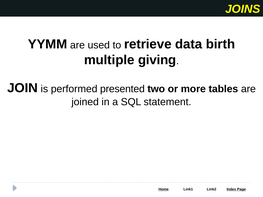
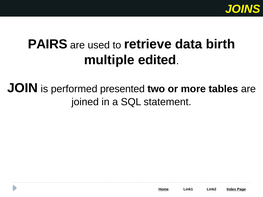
YYMM: YYMM -> PAIRS
giving: giving -> edited
